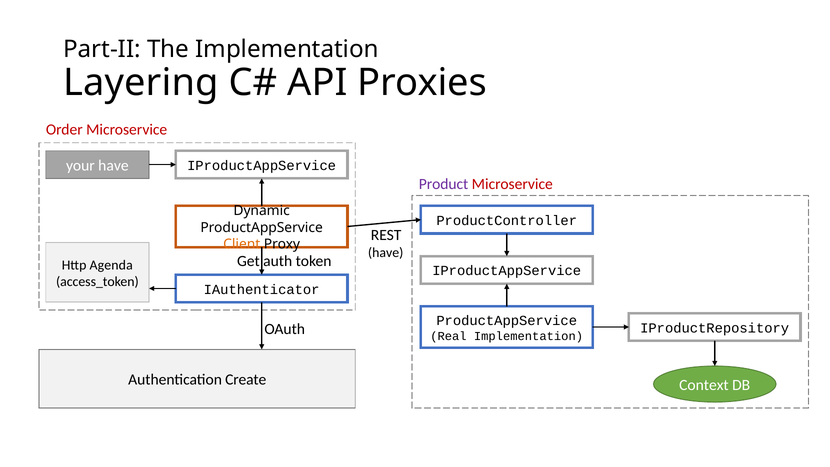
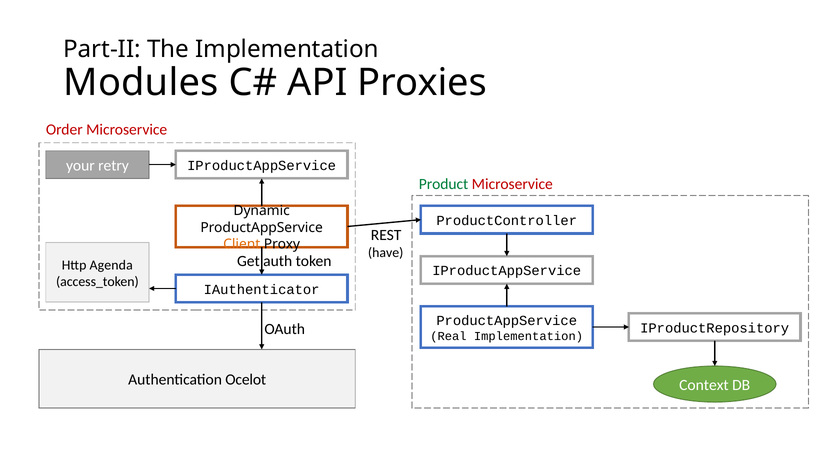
Layering: Layering -> Modules
your have: have -> retry
Product colour: purple -> green
Create: Create -> Ocelot
